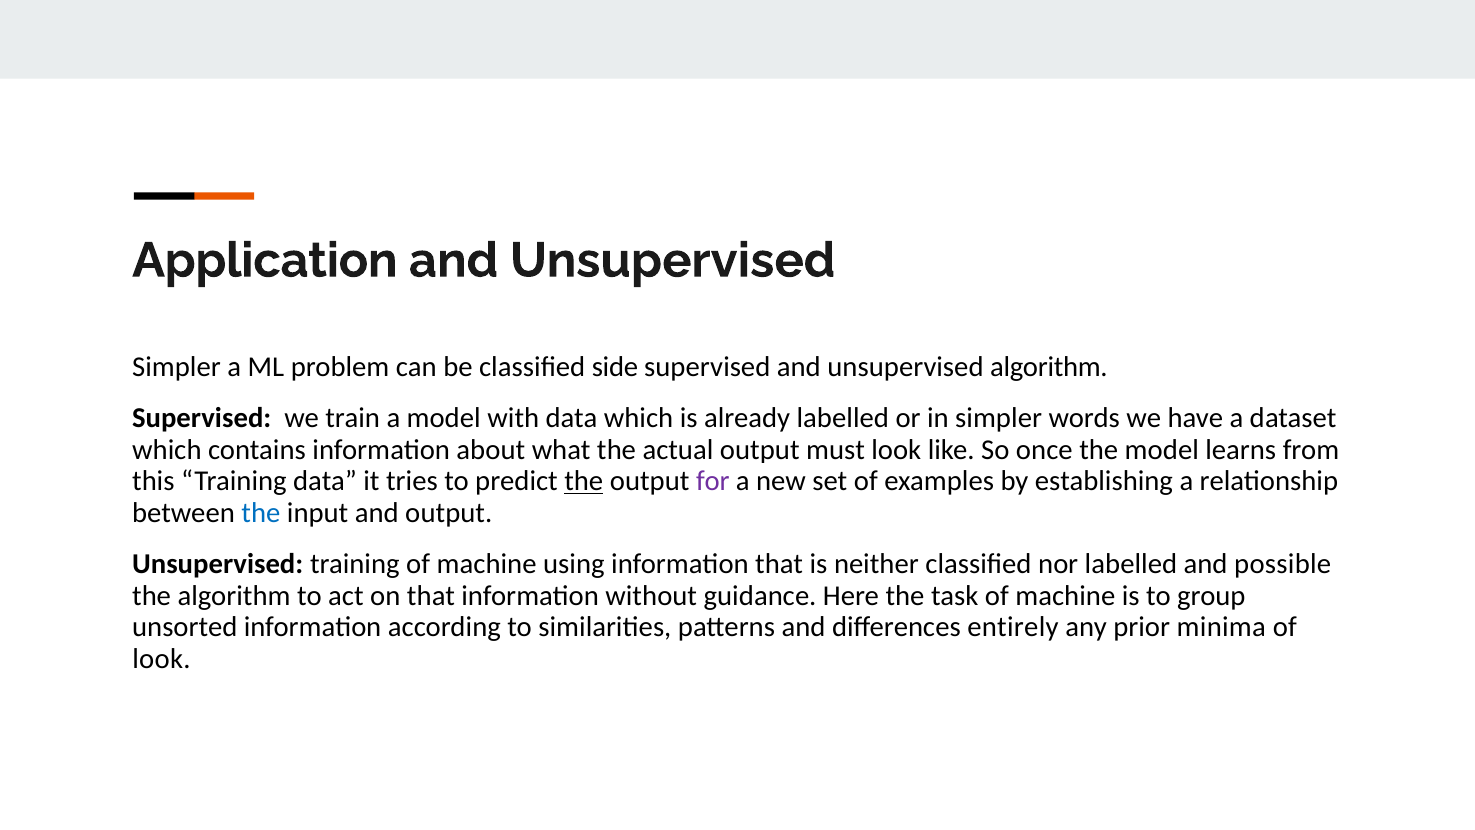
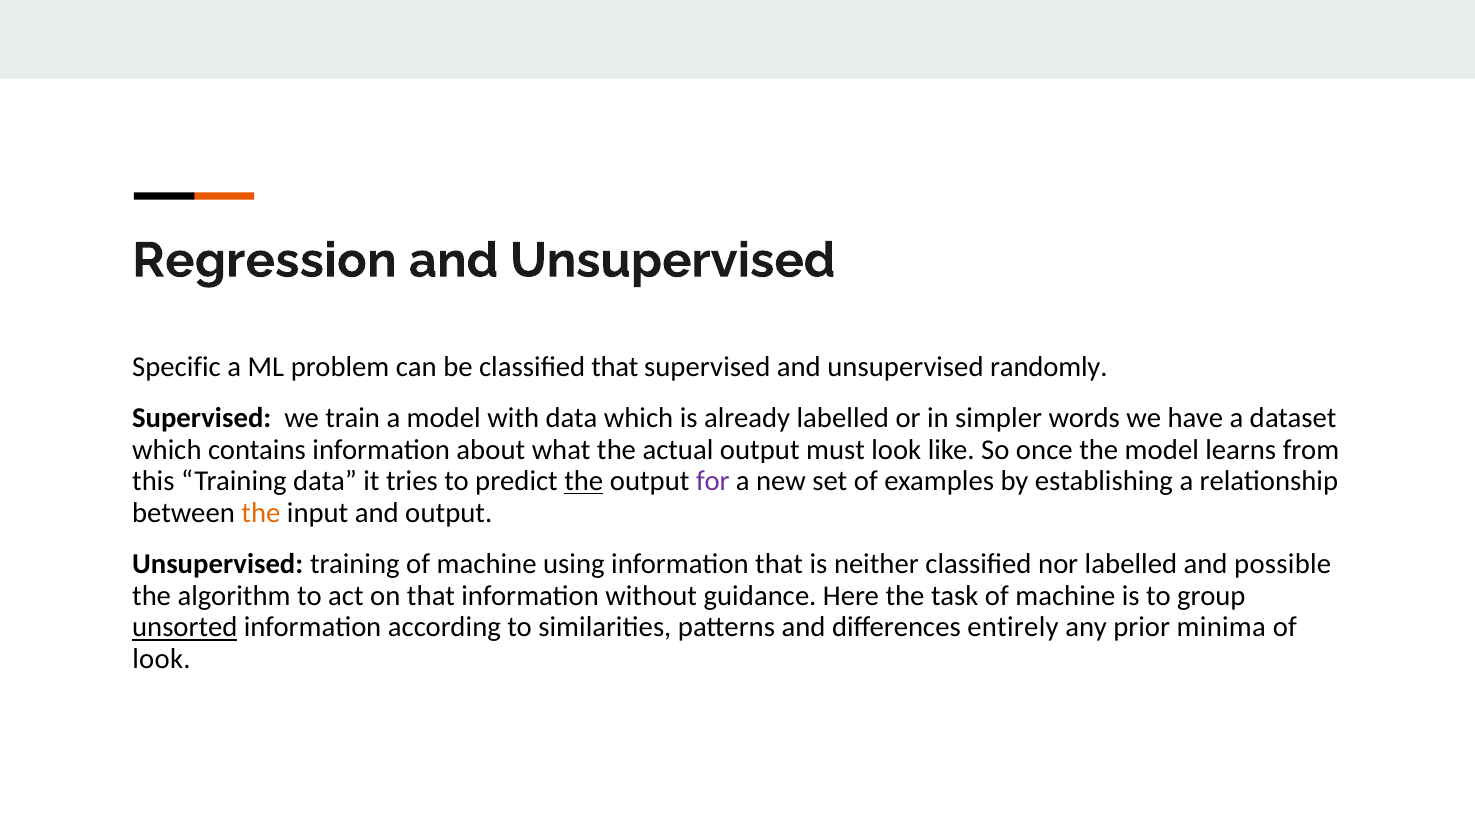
Application: Application -> Regression
Simpler at (176, 366): Simpler -> Specific
classified side: side -> that
unsupervised algorithm: algorithm -> randomly
the at (261, 513) colour: blue -> orange
unsorted underline: none -> present
